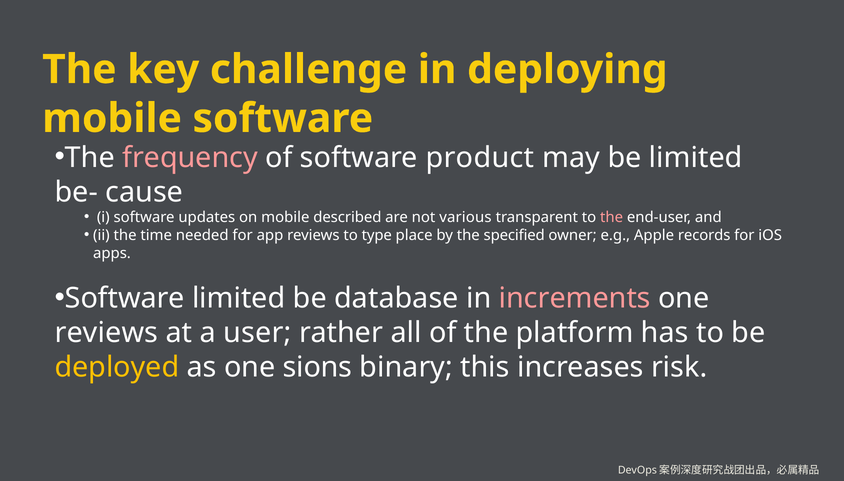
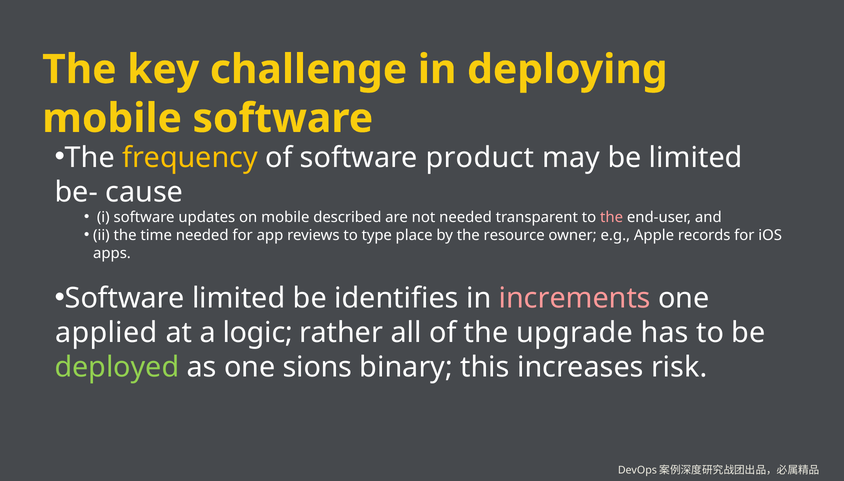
frequency colour: pink -> yellow
not various: various -> needed
specified: specified -> resource
database: database -> identifies
reviews at (106, 333): reviews -> applied
user: user -> logic
platform: platform -> upgrade
deployed colour: yellow -> light green
